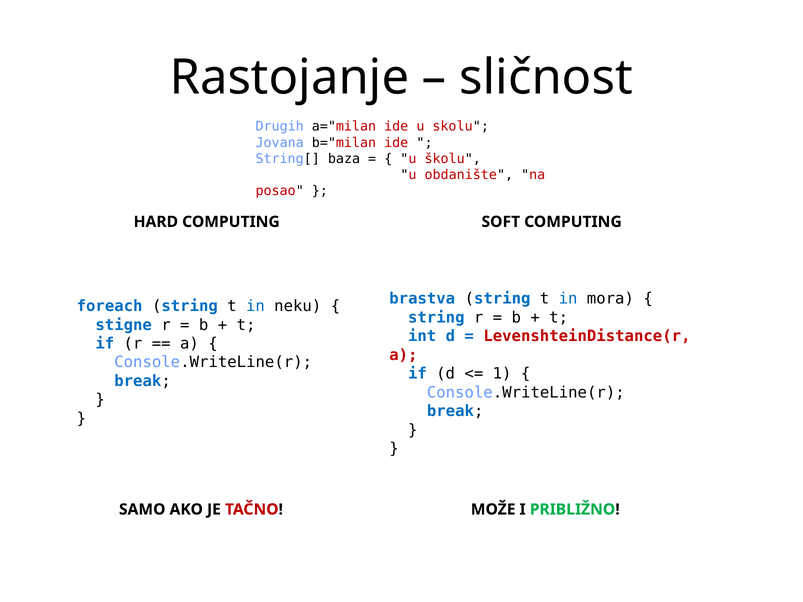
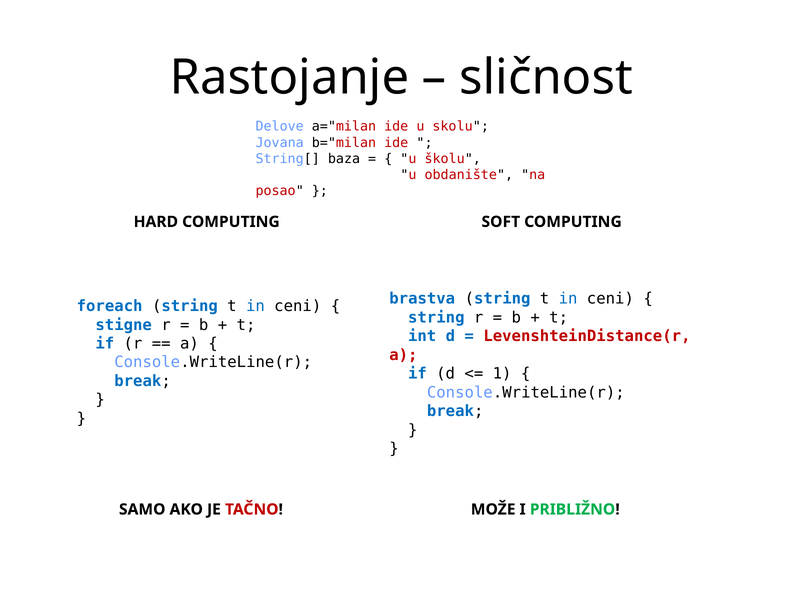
Drugih: Drugih -> Delove
mora at (610, 299): mora -> ceni
neku at (298, 306): neku -> ceni
